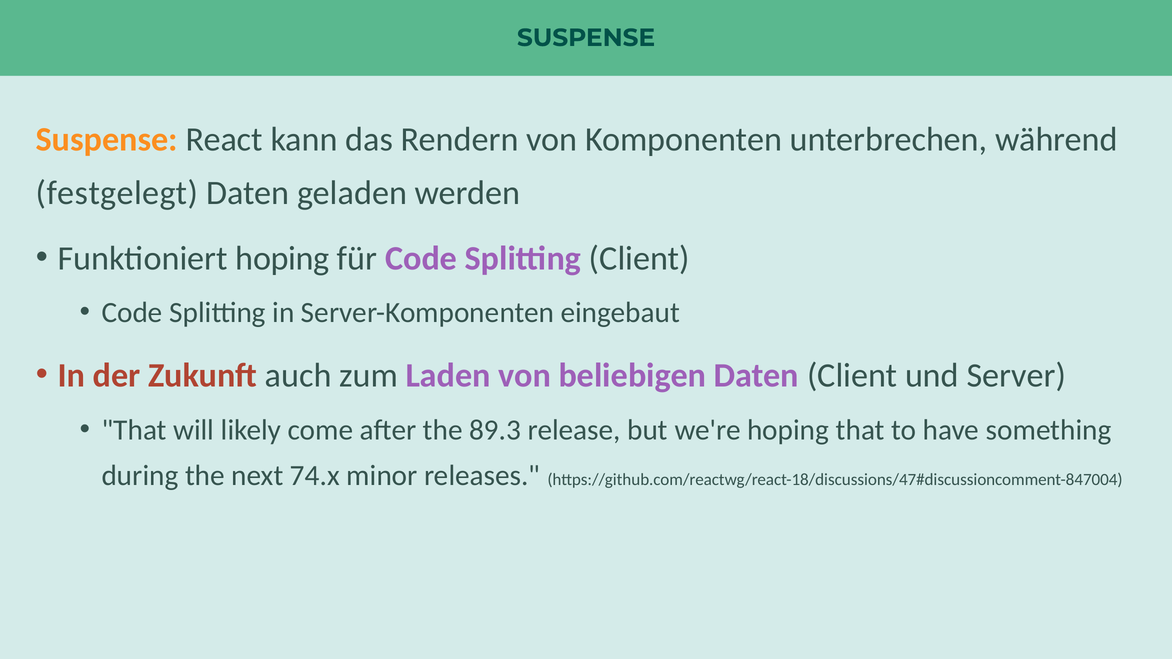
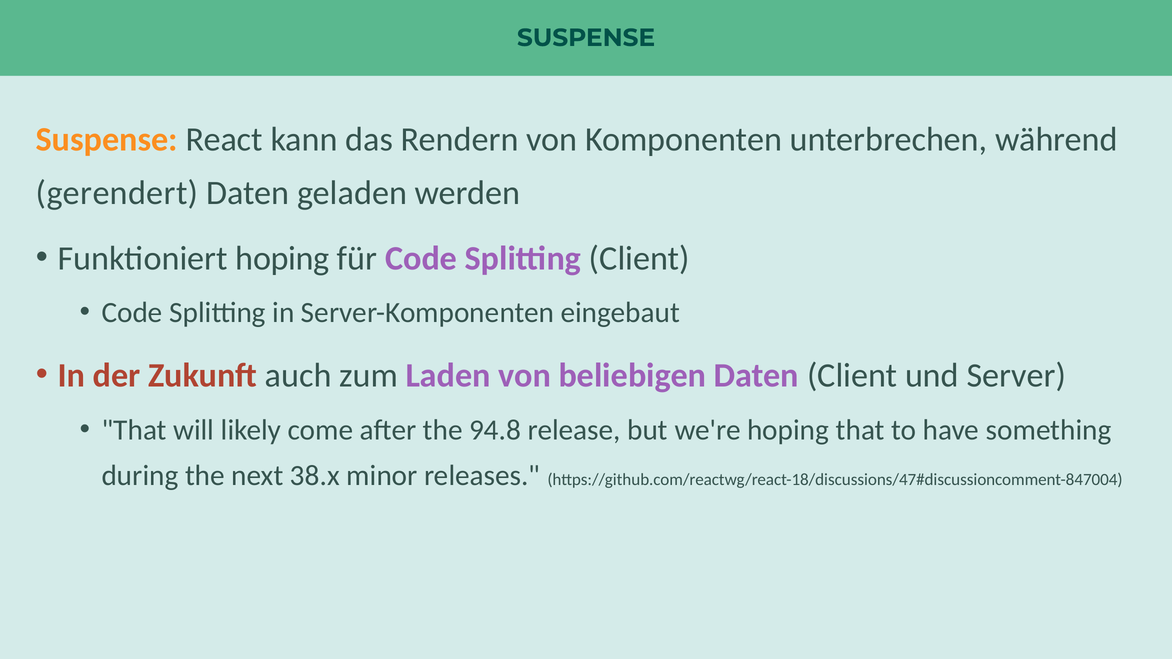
festgelegt: festgelegt -> gerendert
89.3: 89.3 -> 94.8
74.x: 74.x -> 38.x
